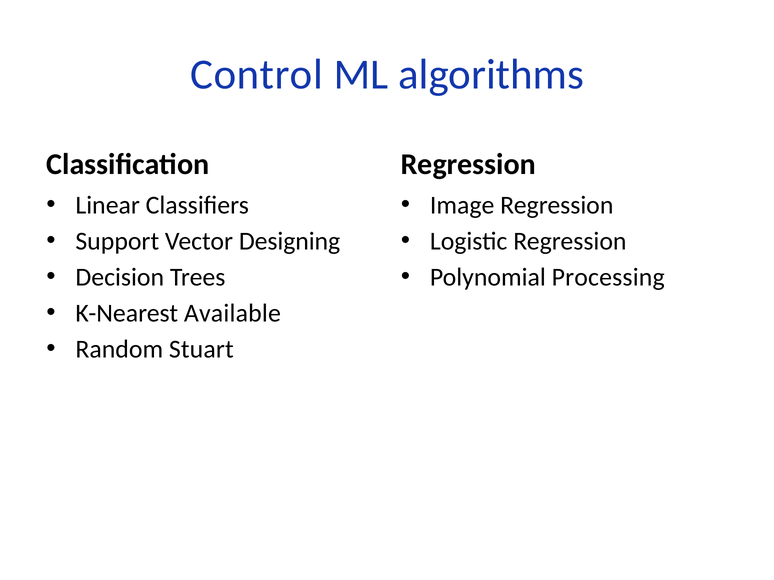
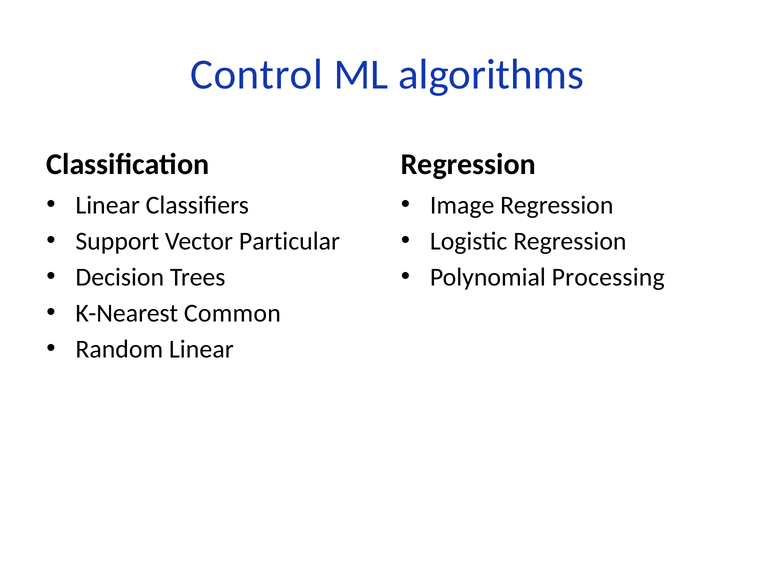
Designing: Designing -> Particular
Available: Available -> Common
Random Stuart: Stuart -> Linear
